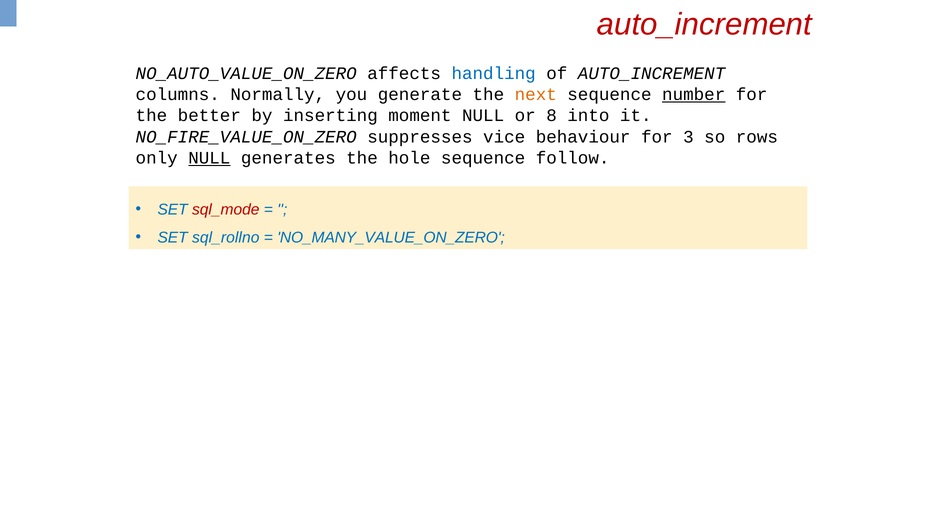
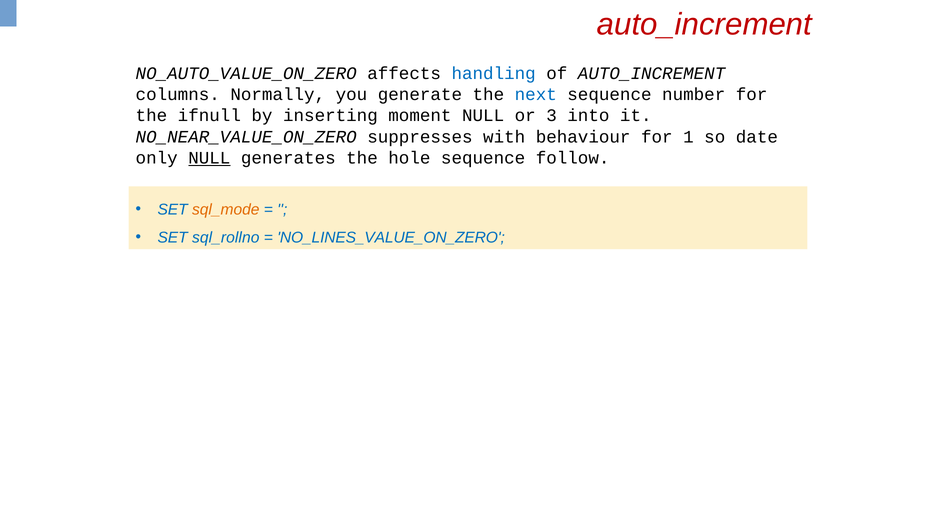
next colour: orange -> blue
number underline: present -> none
better: better -> ifnull
8: 8 -> 3
NO_FIRE_VALUE_ON_ZERO: NO_FIRE_VALUE_ON_ZERO -> NO_NEAR_VALUE_ON_ZERO
vice: vice -> with
3: 3 -> 1
rows: rows -> date
sql_mode colour: red -> orange
NO_MANY_VALUE_ON_ZERO: NO_MANY_VALUE_ON_ZERO -> NO_LINES_VALUE_ON_ZERO
